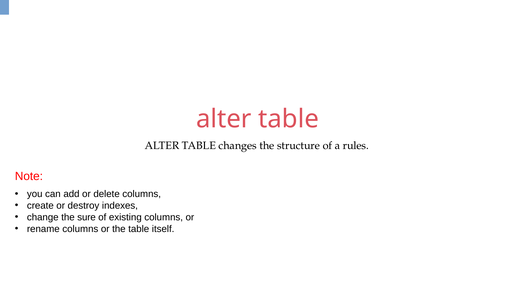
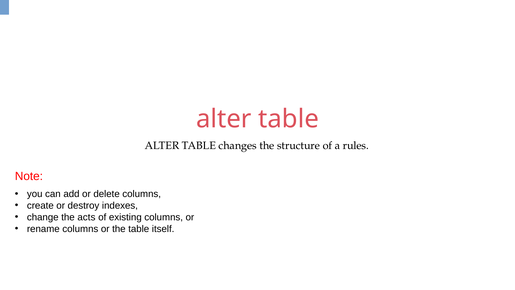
sure: sure -> acts
